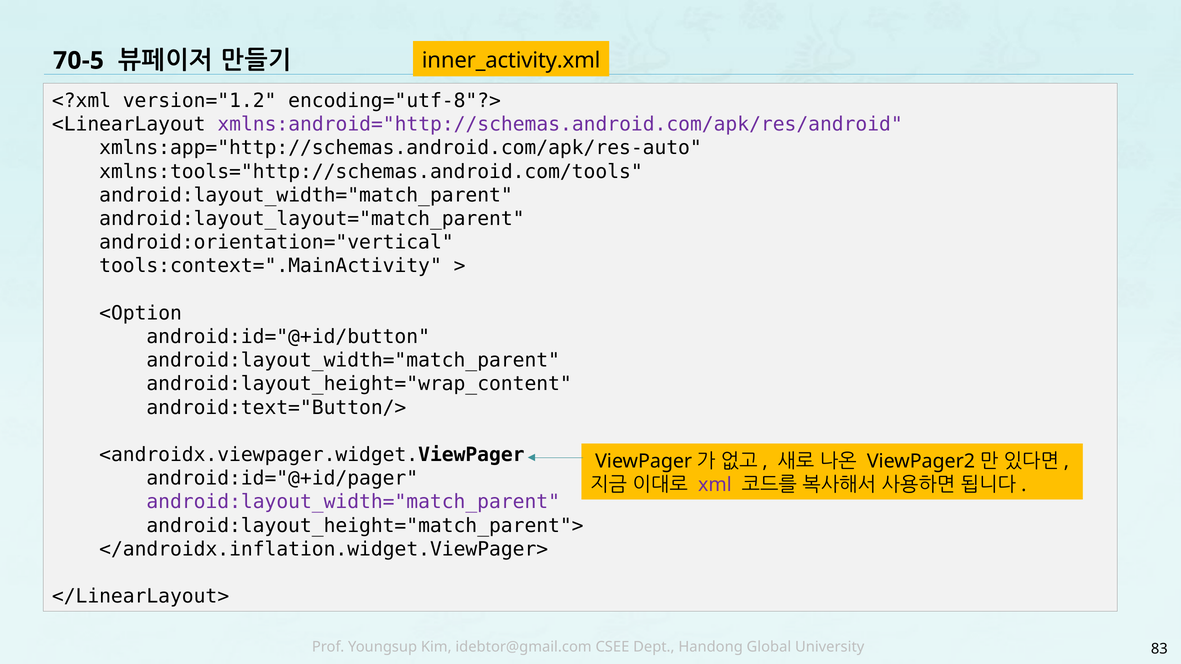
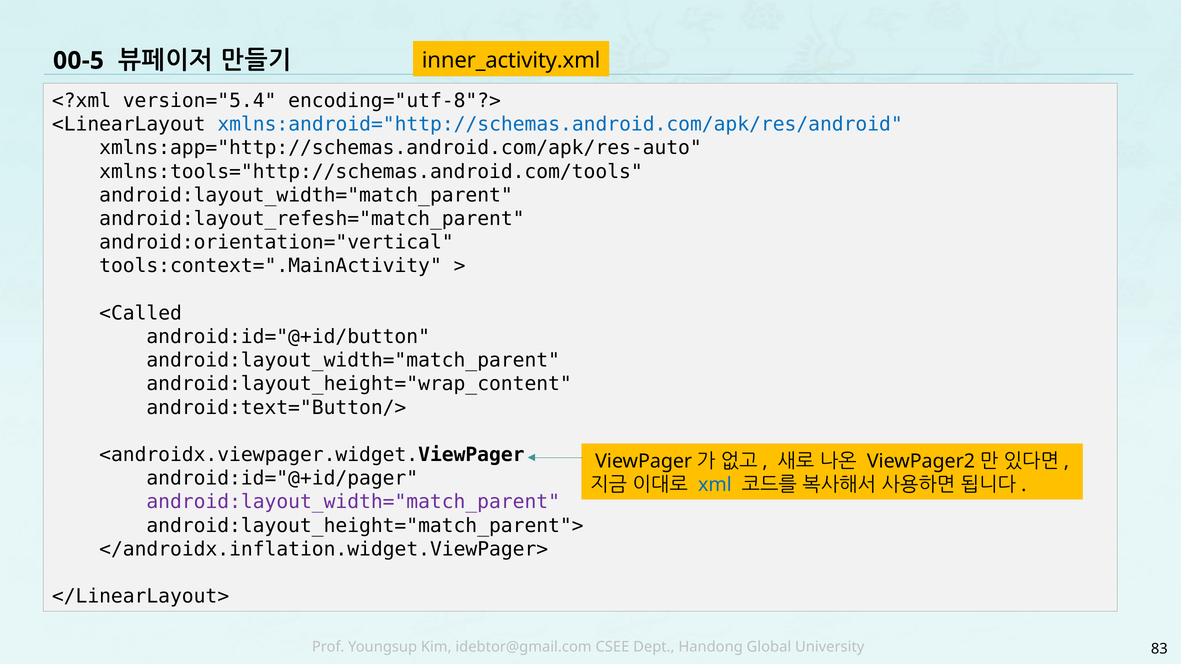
70-5: 70-5 -> 00-5
version="1.2: version="1.2 -> version="5.4
xmlns:android="http://schemas.android.com/apk/res/android colour: purple -> blue
android:layout_layout="match_parent: android:layout_layout="match_parent -> android:layout_refesh="match_parent
<Option: <Option -> <Called
xml colour: purple -> blue
